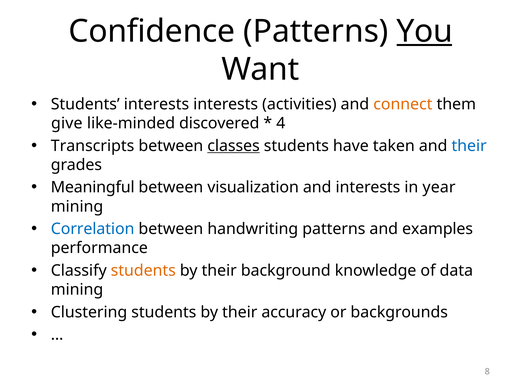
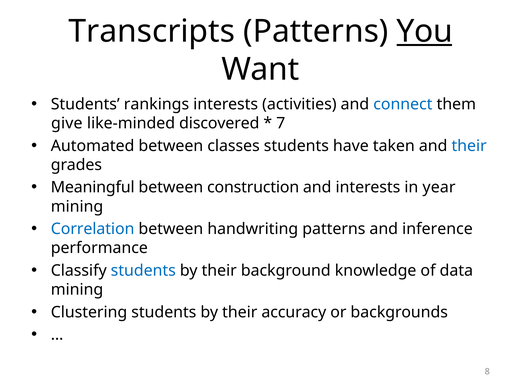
Confidence: Confidence -> Transcripts
Students interests: interests -> rankings
connect colour: orange -> blue
4: 4 -> 7
Transcripts: Transcripts -> Automated
classes underline: present -> none
visualization: visualization -> construction
examples: examples -> inference
students at (143, 271) colour: orange -> blue
